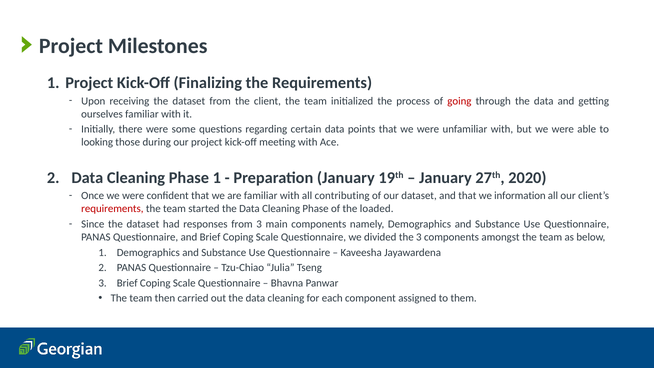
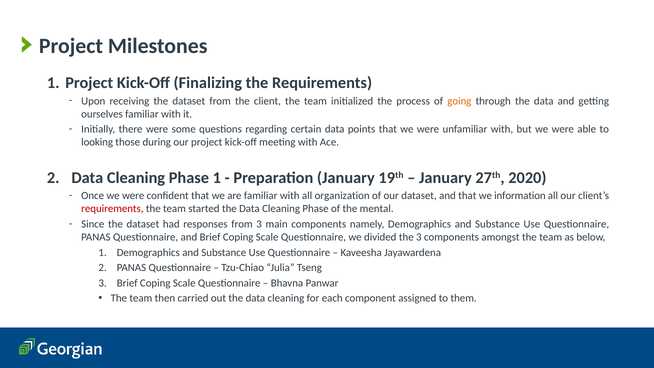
going colour: red -> orange
contributing: contributing -> organization
loaded: loaded -> mental
